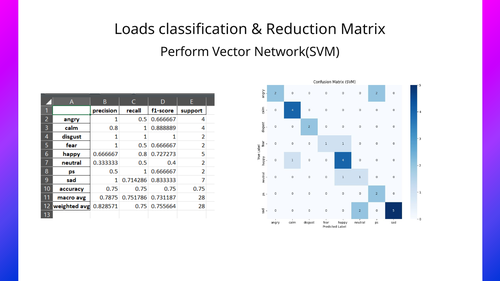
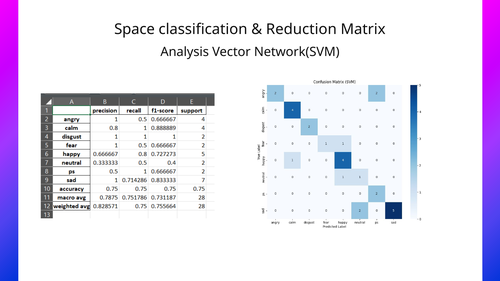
Loads: Loads -> Space
Perform: Perform -> Analysis
